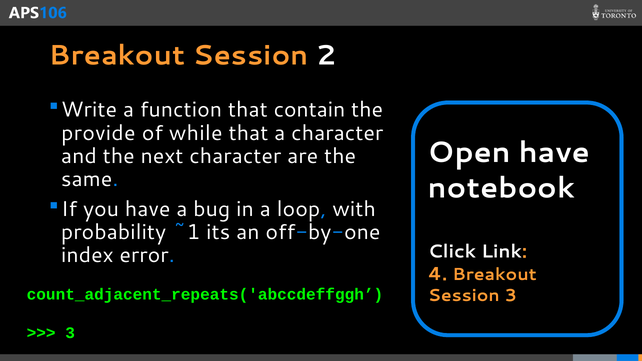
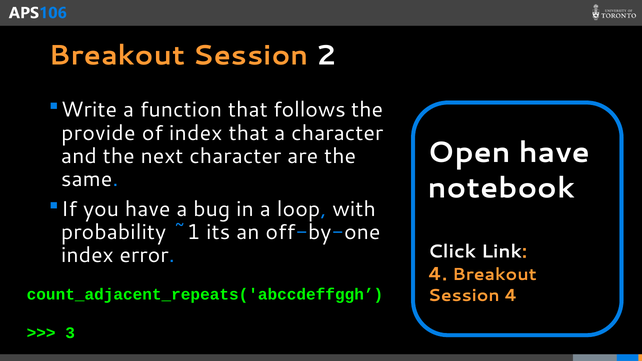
contain: contain -> follows
of while: while -> index
Session 3: 3 -> 4
